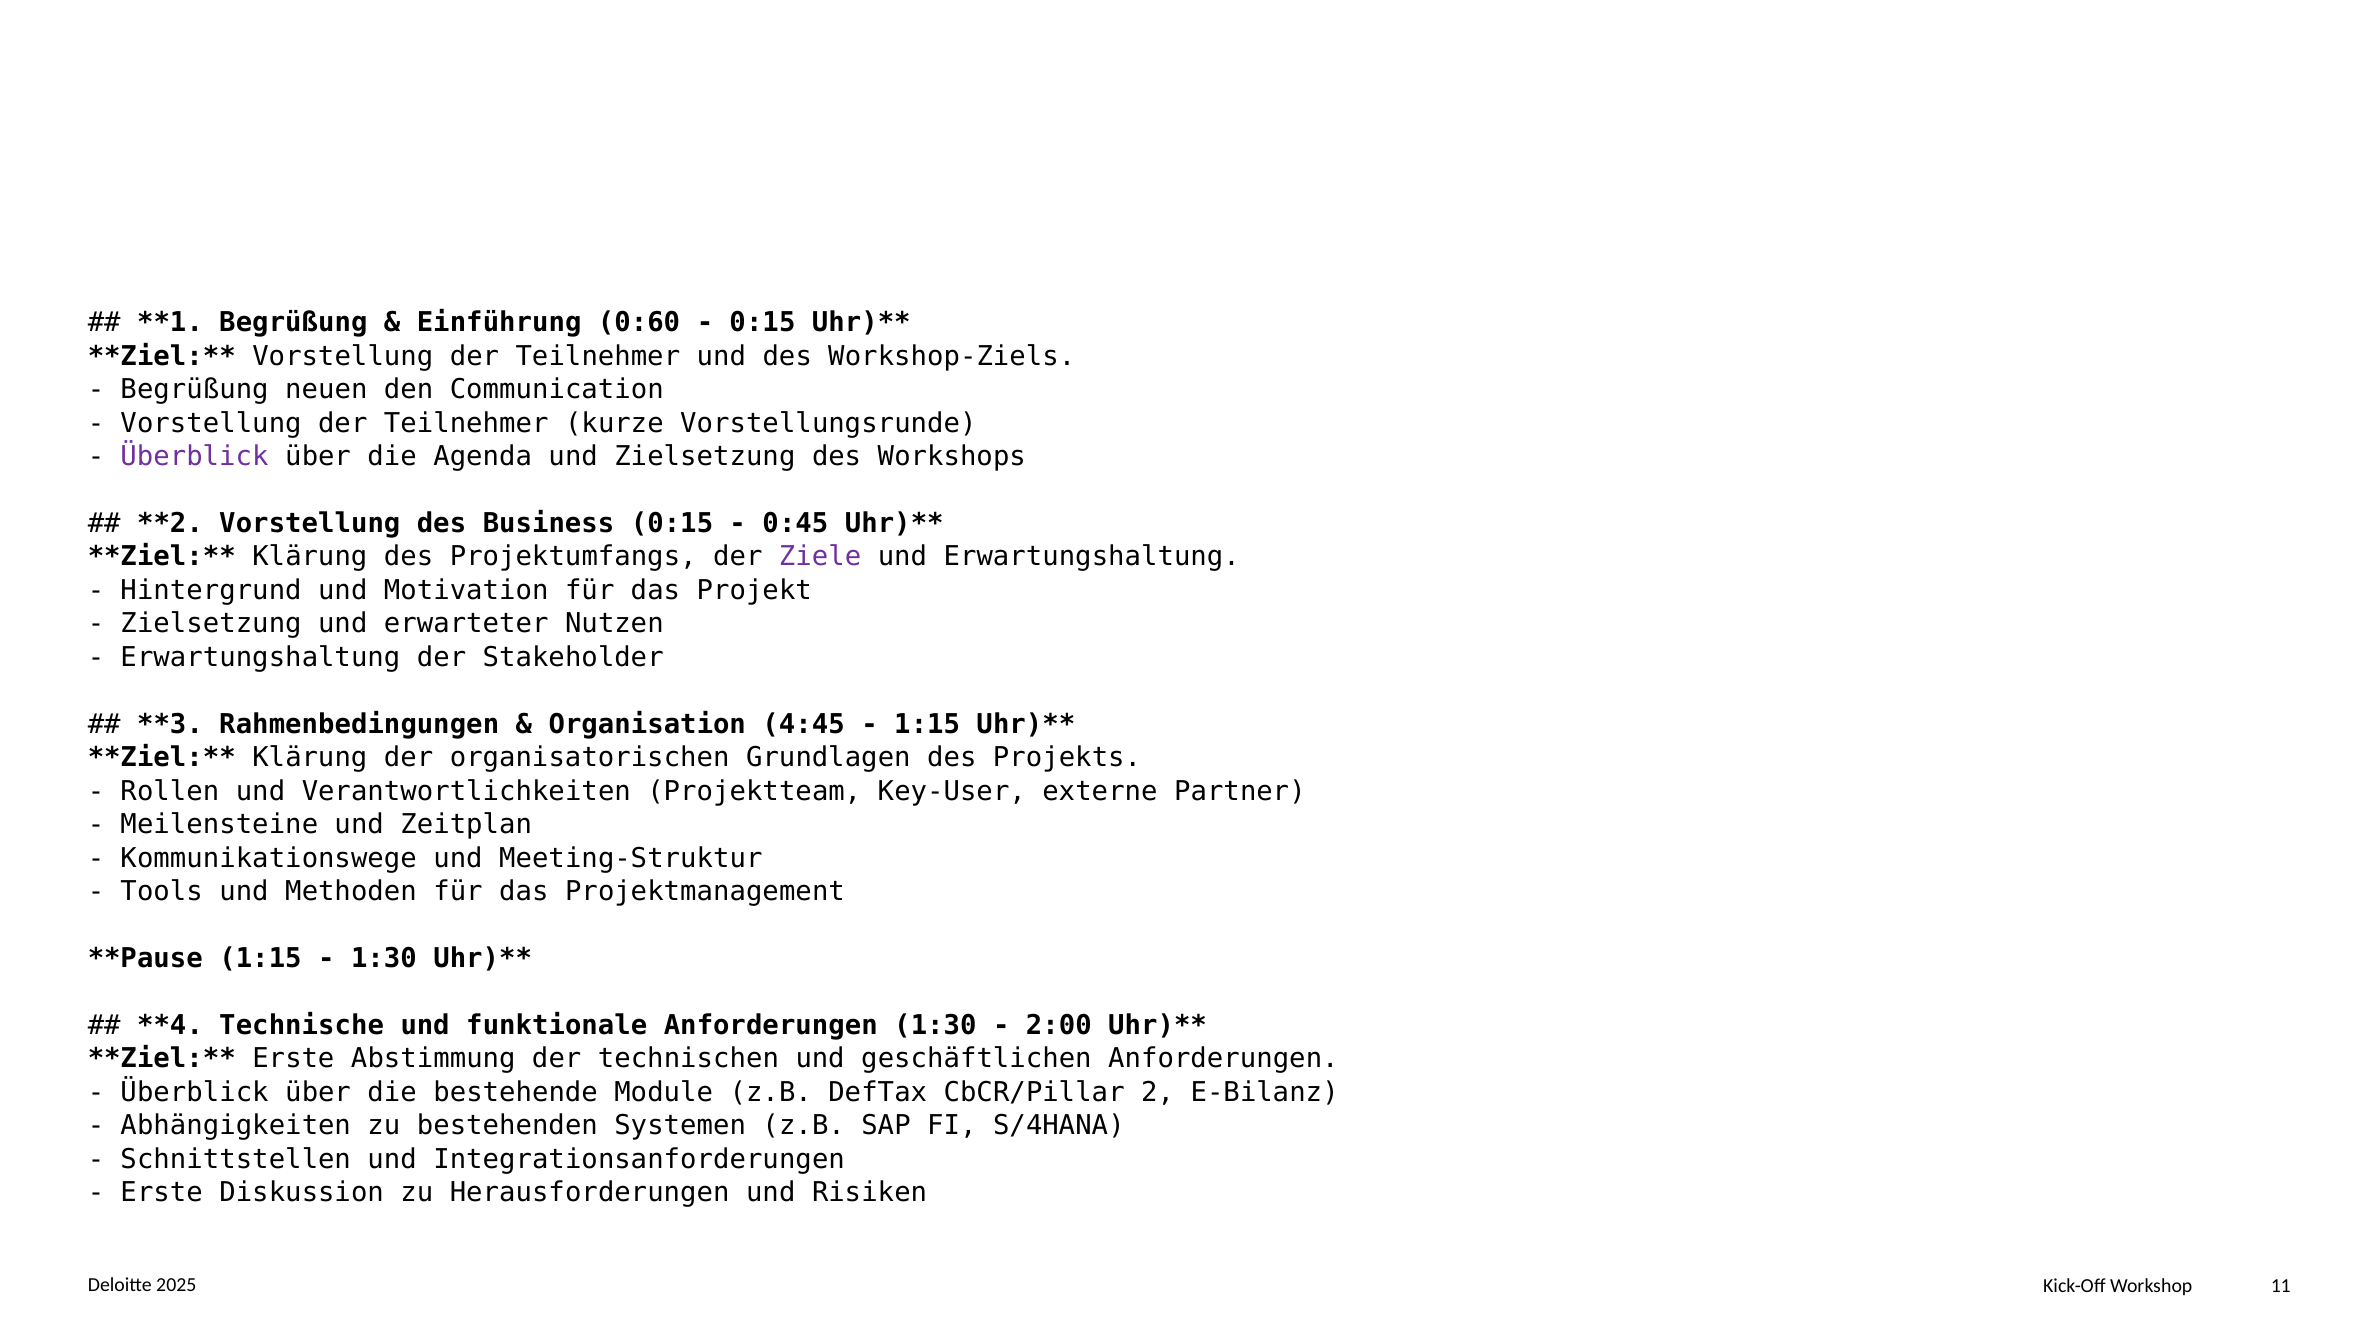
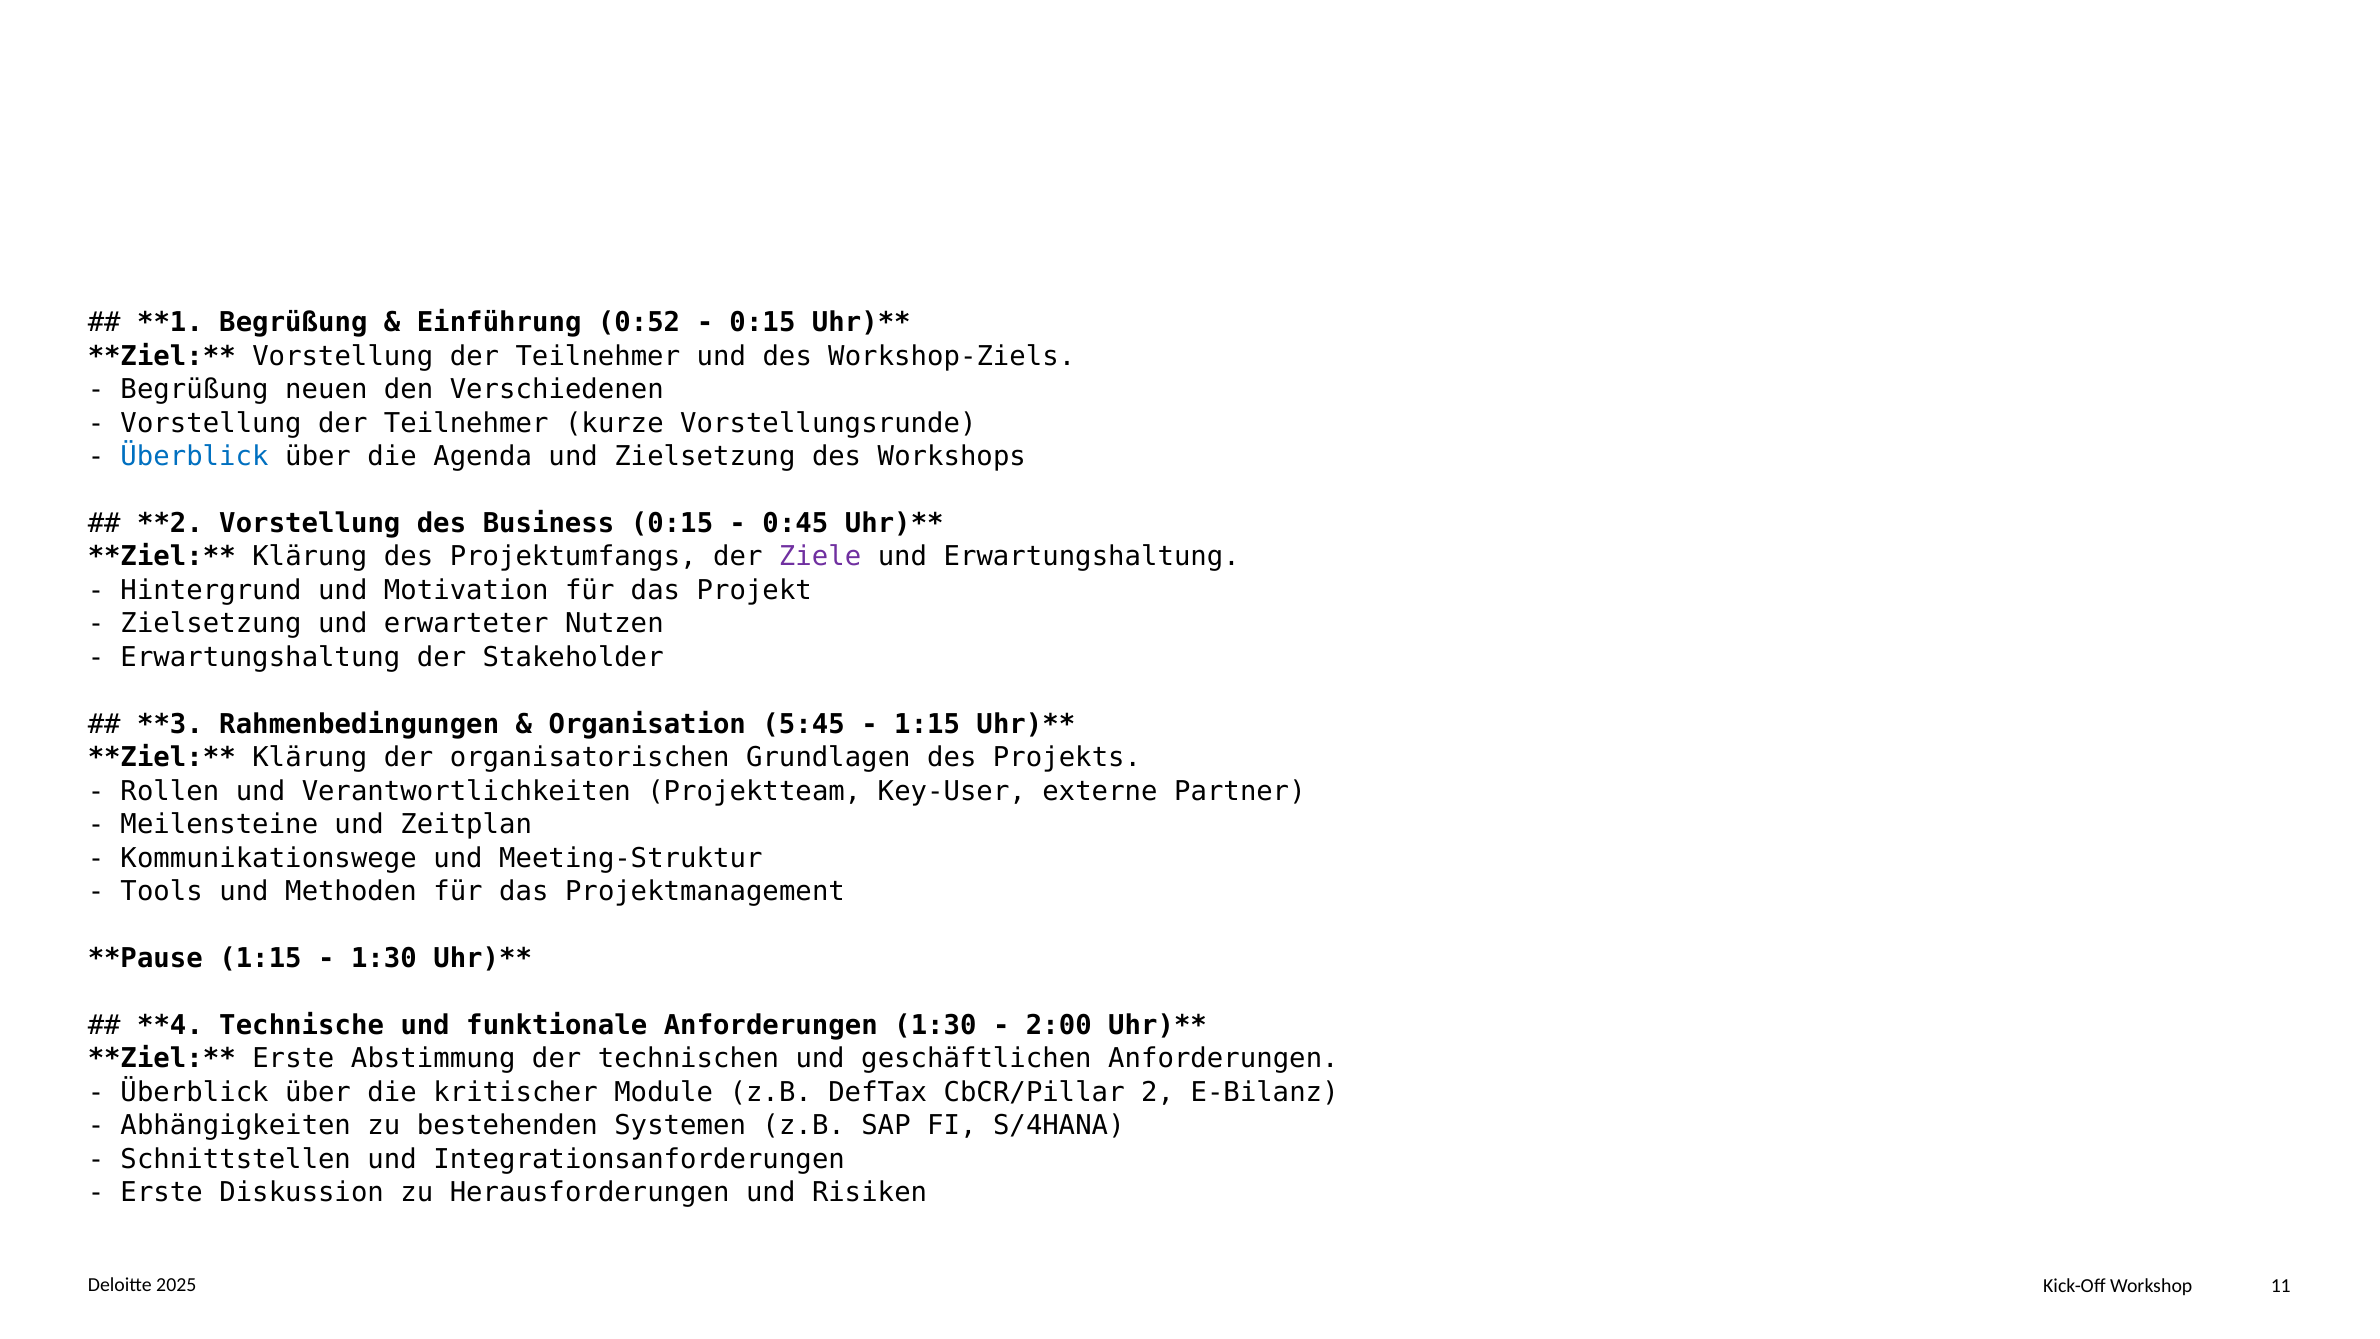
0:60: 0:60 -> 0:52
Communication: Communication -> Verschiedenen
Überblick at (195, 456) colour: purple -> blue
4:45: 4:45 -> 5:45
bestehende: bestehende -> kritischer
